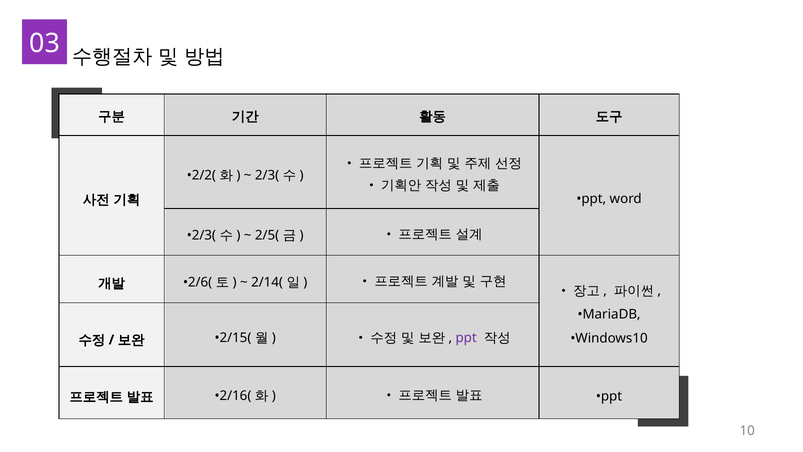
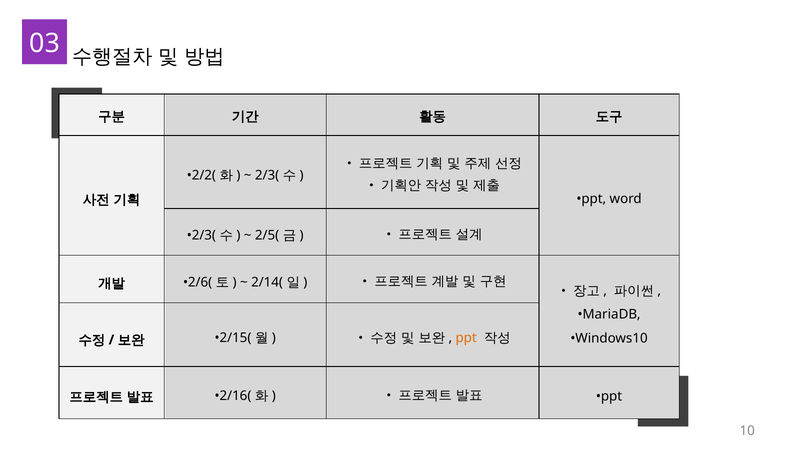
ppt at (466, 338) colour: purple -> orange
